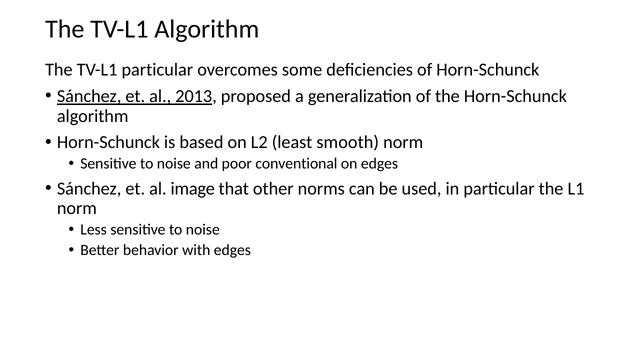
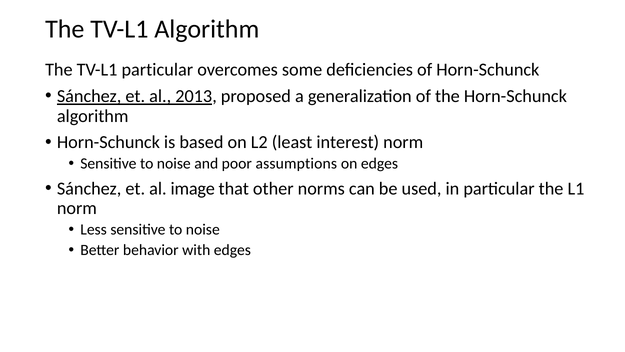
smooth: smooth -> interest
conventional: conventional -> assumptions
